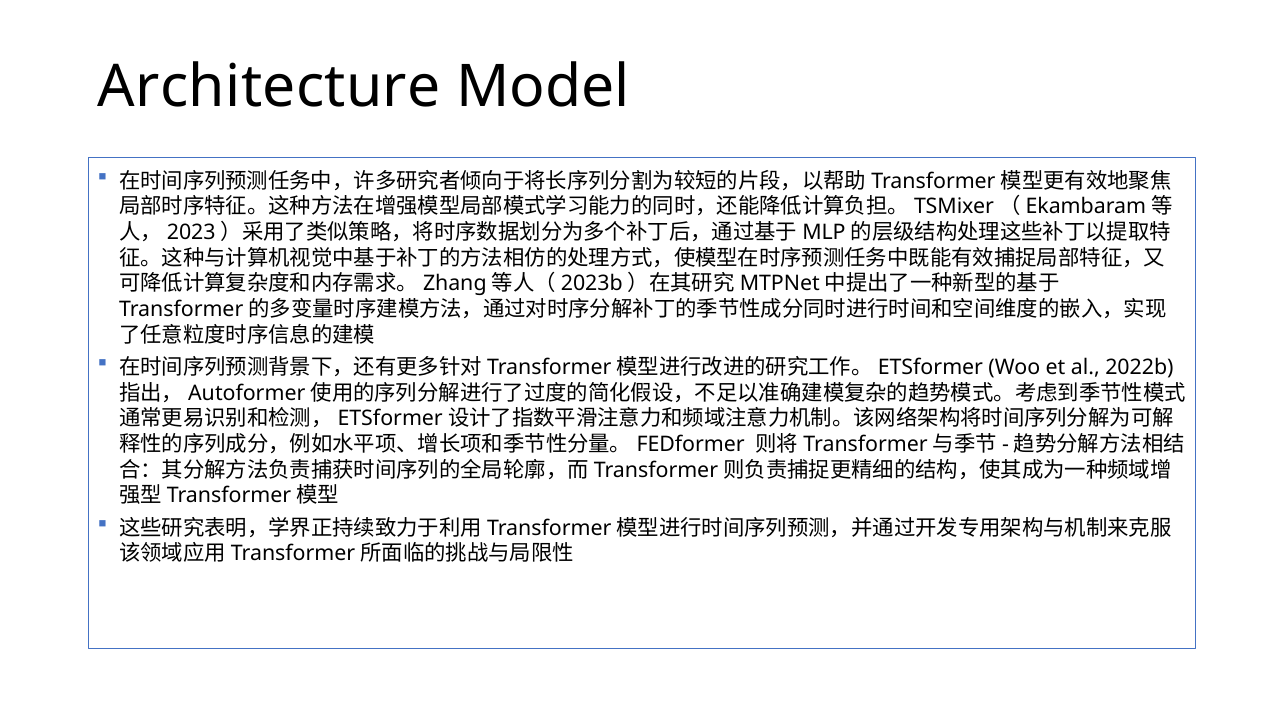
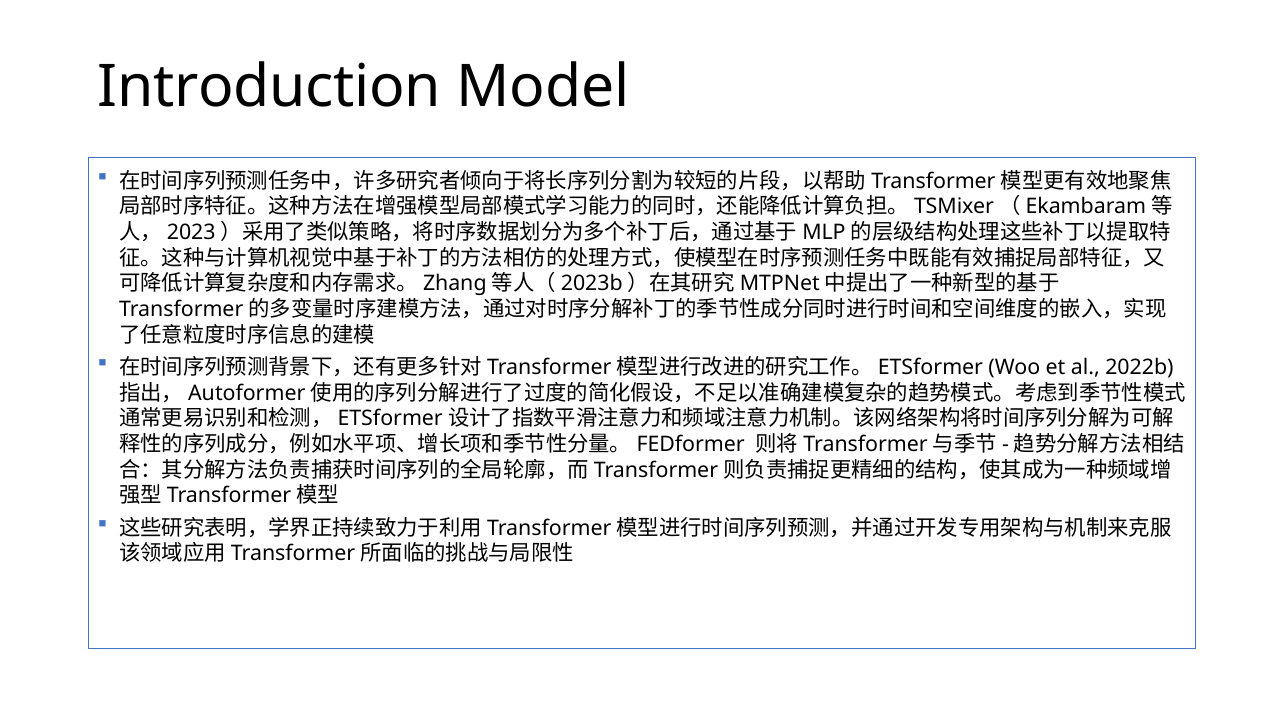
Architecture: Architecture -> Introduction
